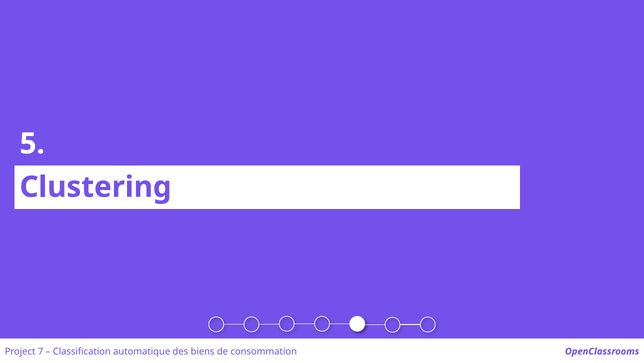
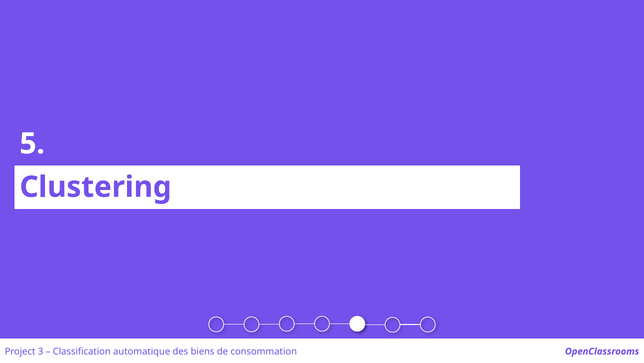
7: 7 -> 3
